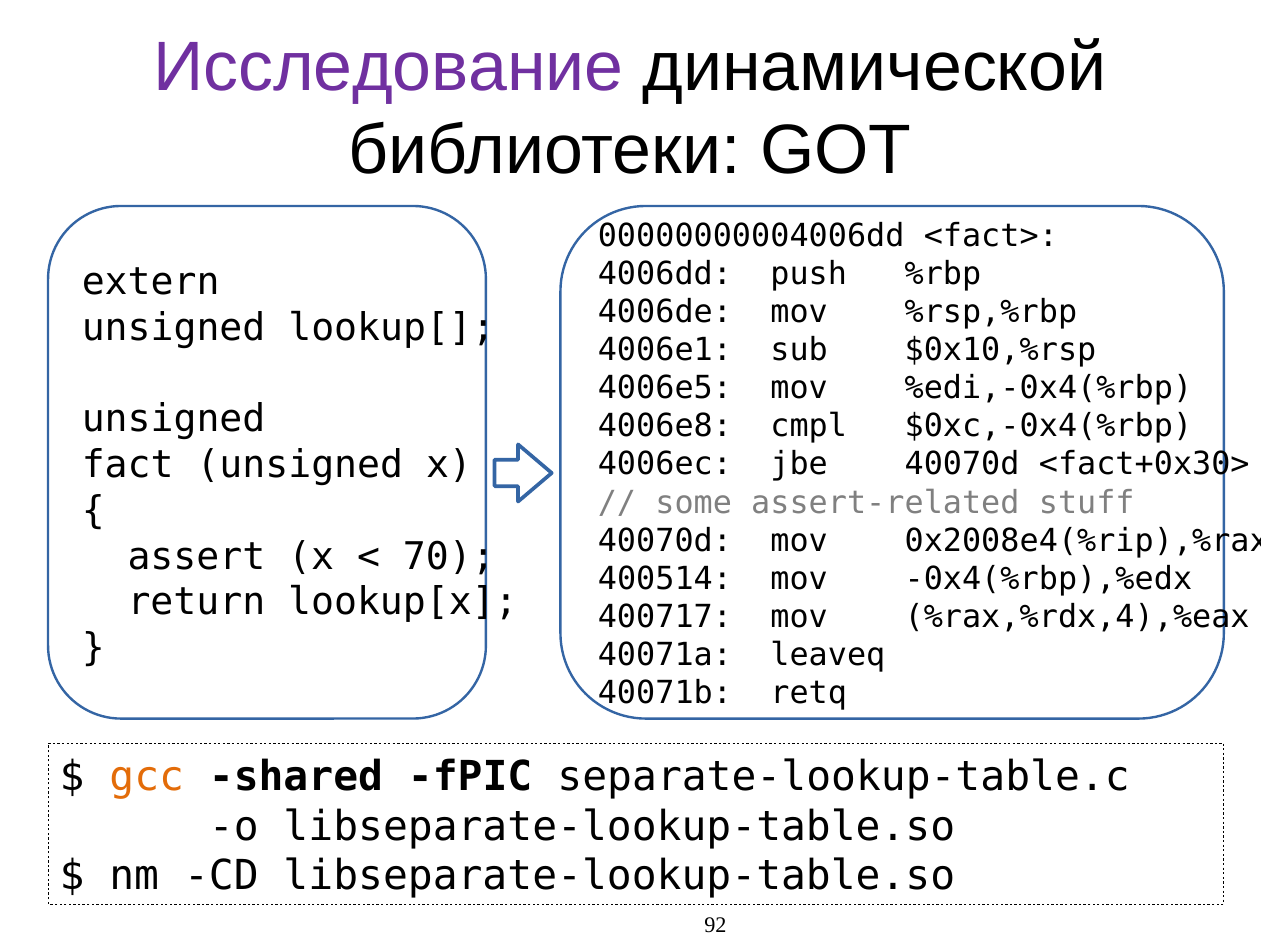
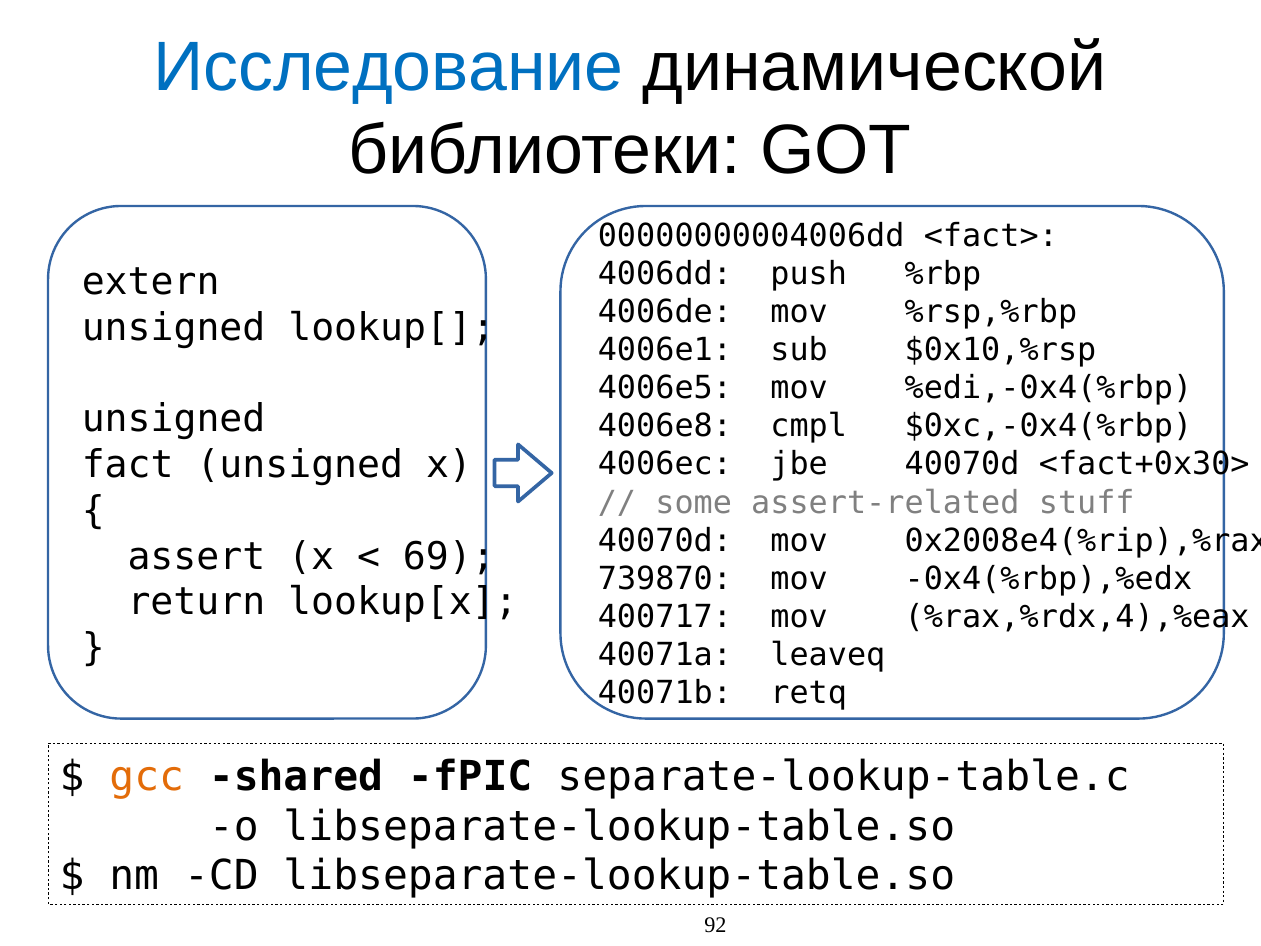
Исследование colour: purple -> blue
70: 70 -> 69
400514: 400514 -> 739870
